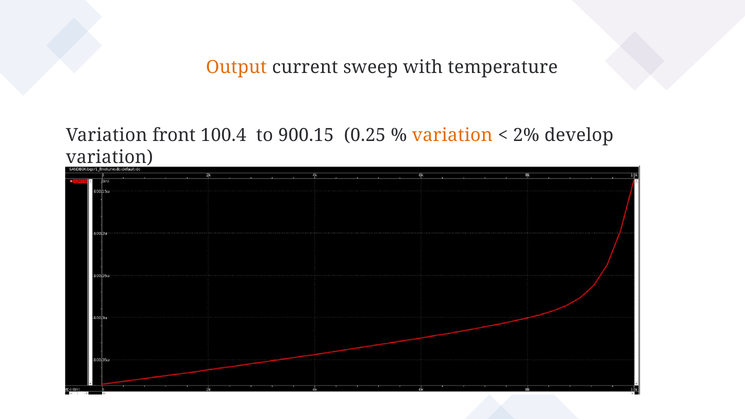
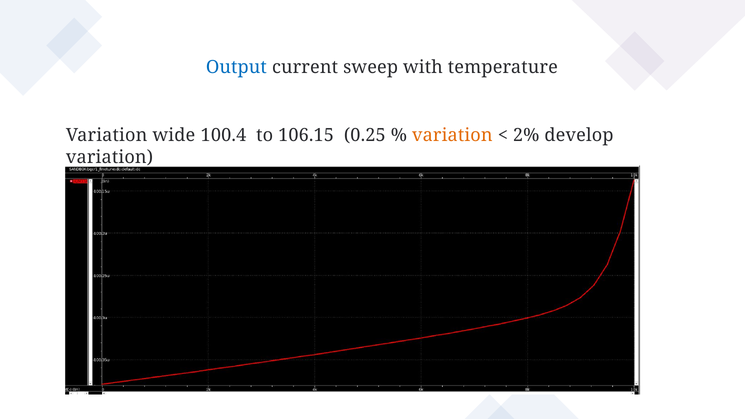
Output colour: orange -> blue
front: front -> wide
900.15: 900.15 -> 106.15
